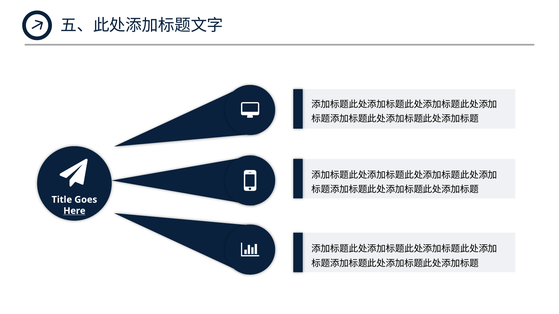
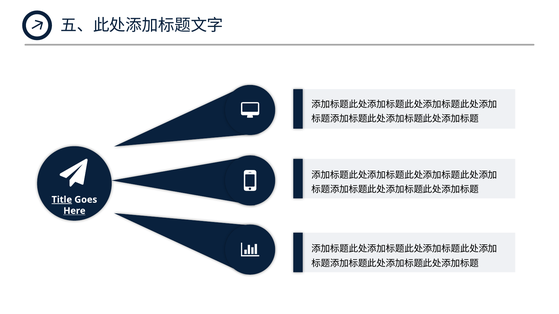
Title underline: none -> present
